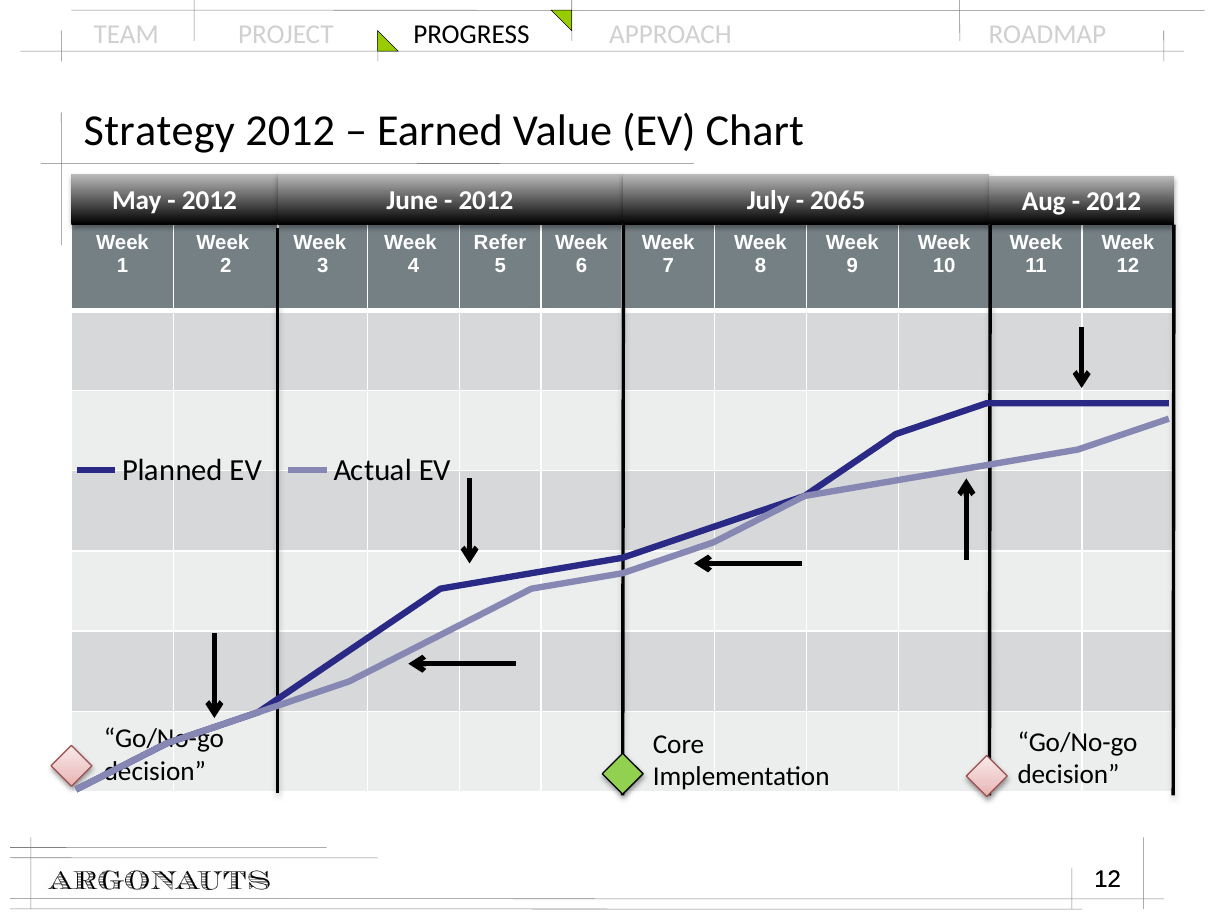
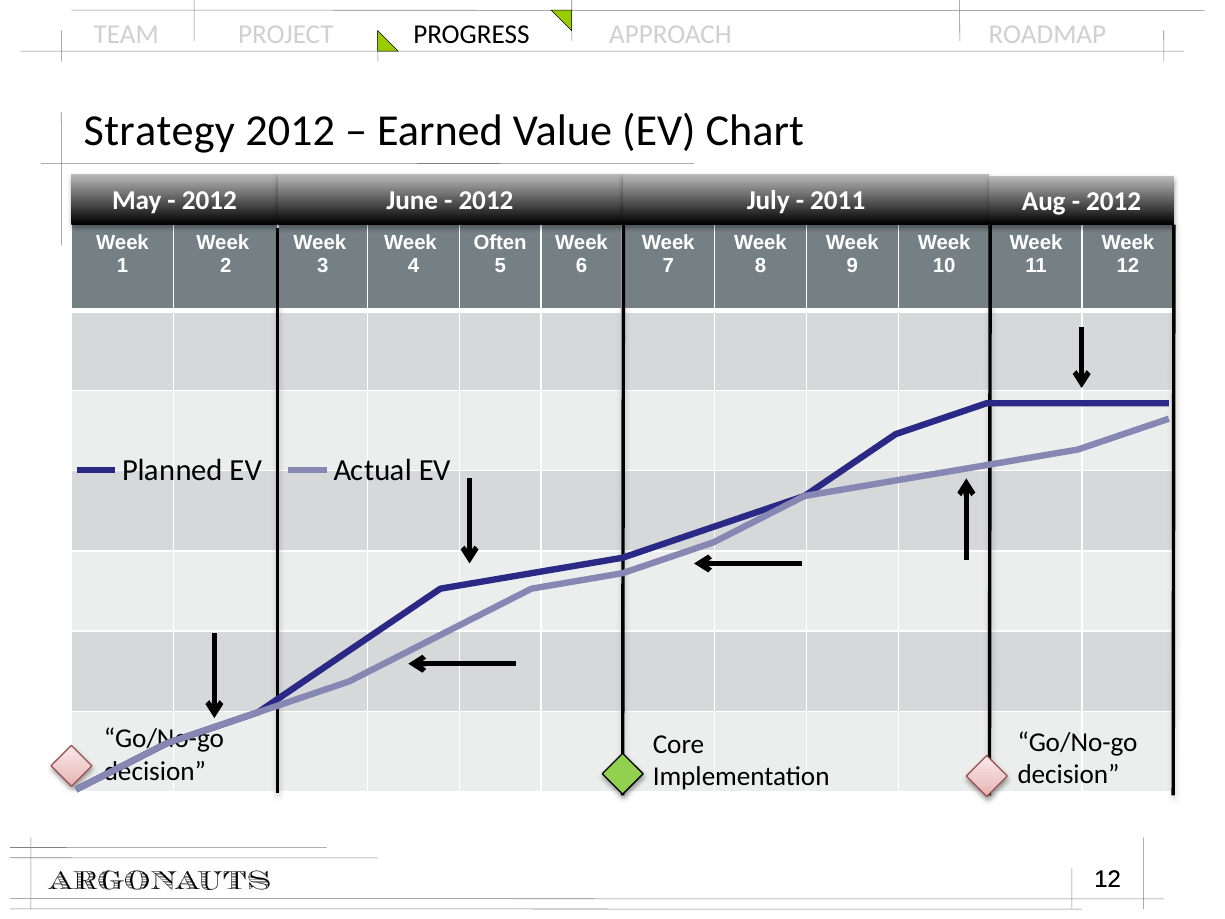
2065: 2065 -> 2011
Refer: Refer -> Often
